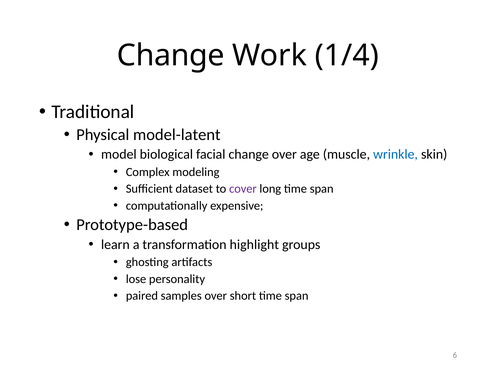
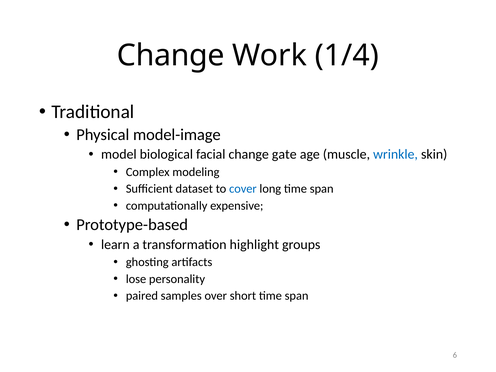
model-latent: model-latent -> model-image
change over: over -> gate
cover colour: purple -> blue
